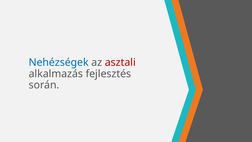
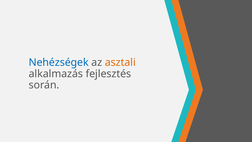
asztali colour: red -> orange
